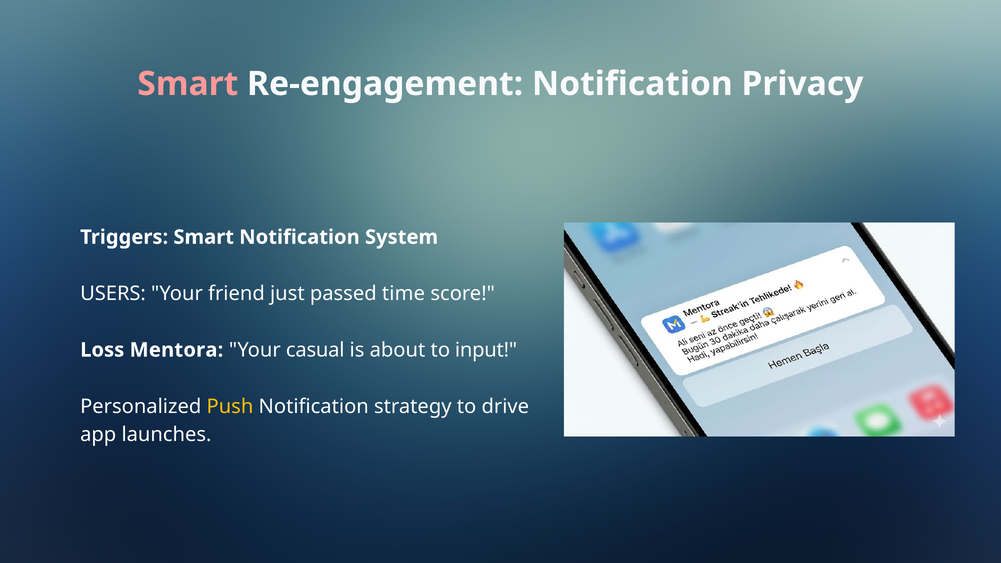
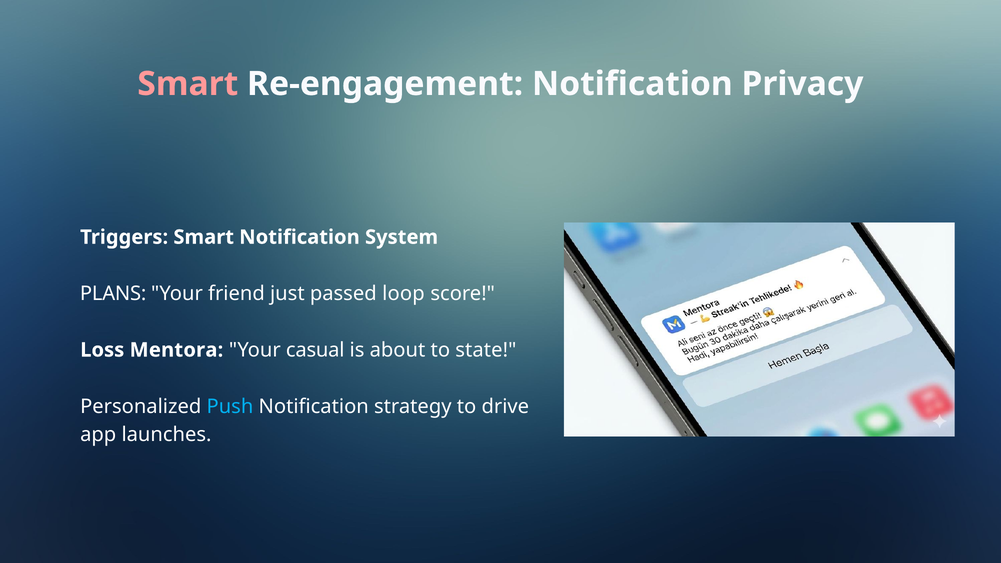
USERS: USERS -> PLANS
time: time -> loop
input: input -> state
Push colour: yellow -> light blue
